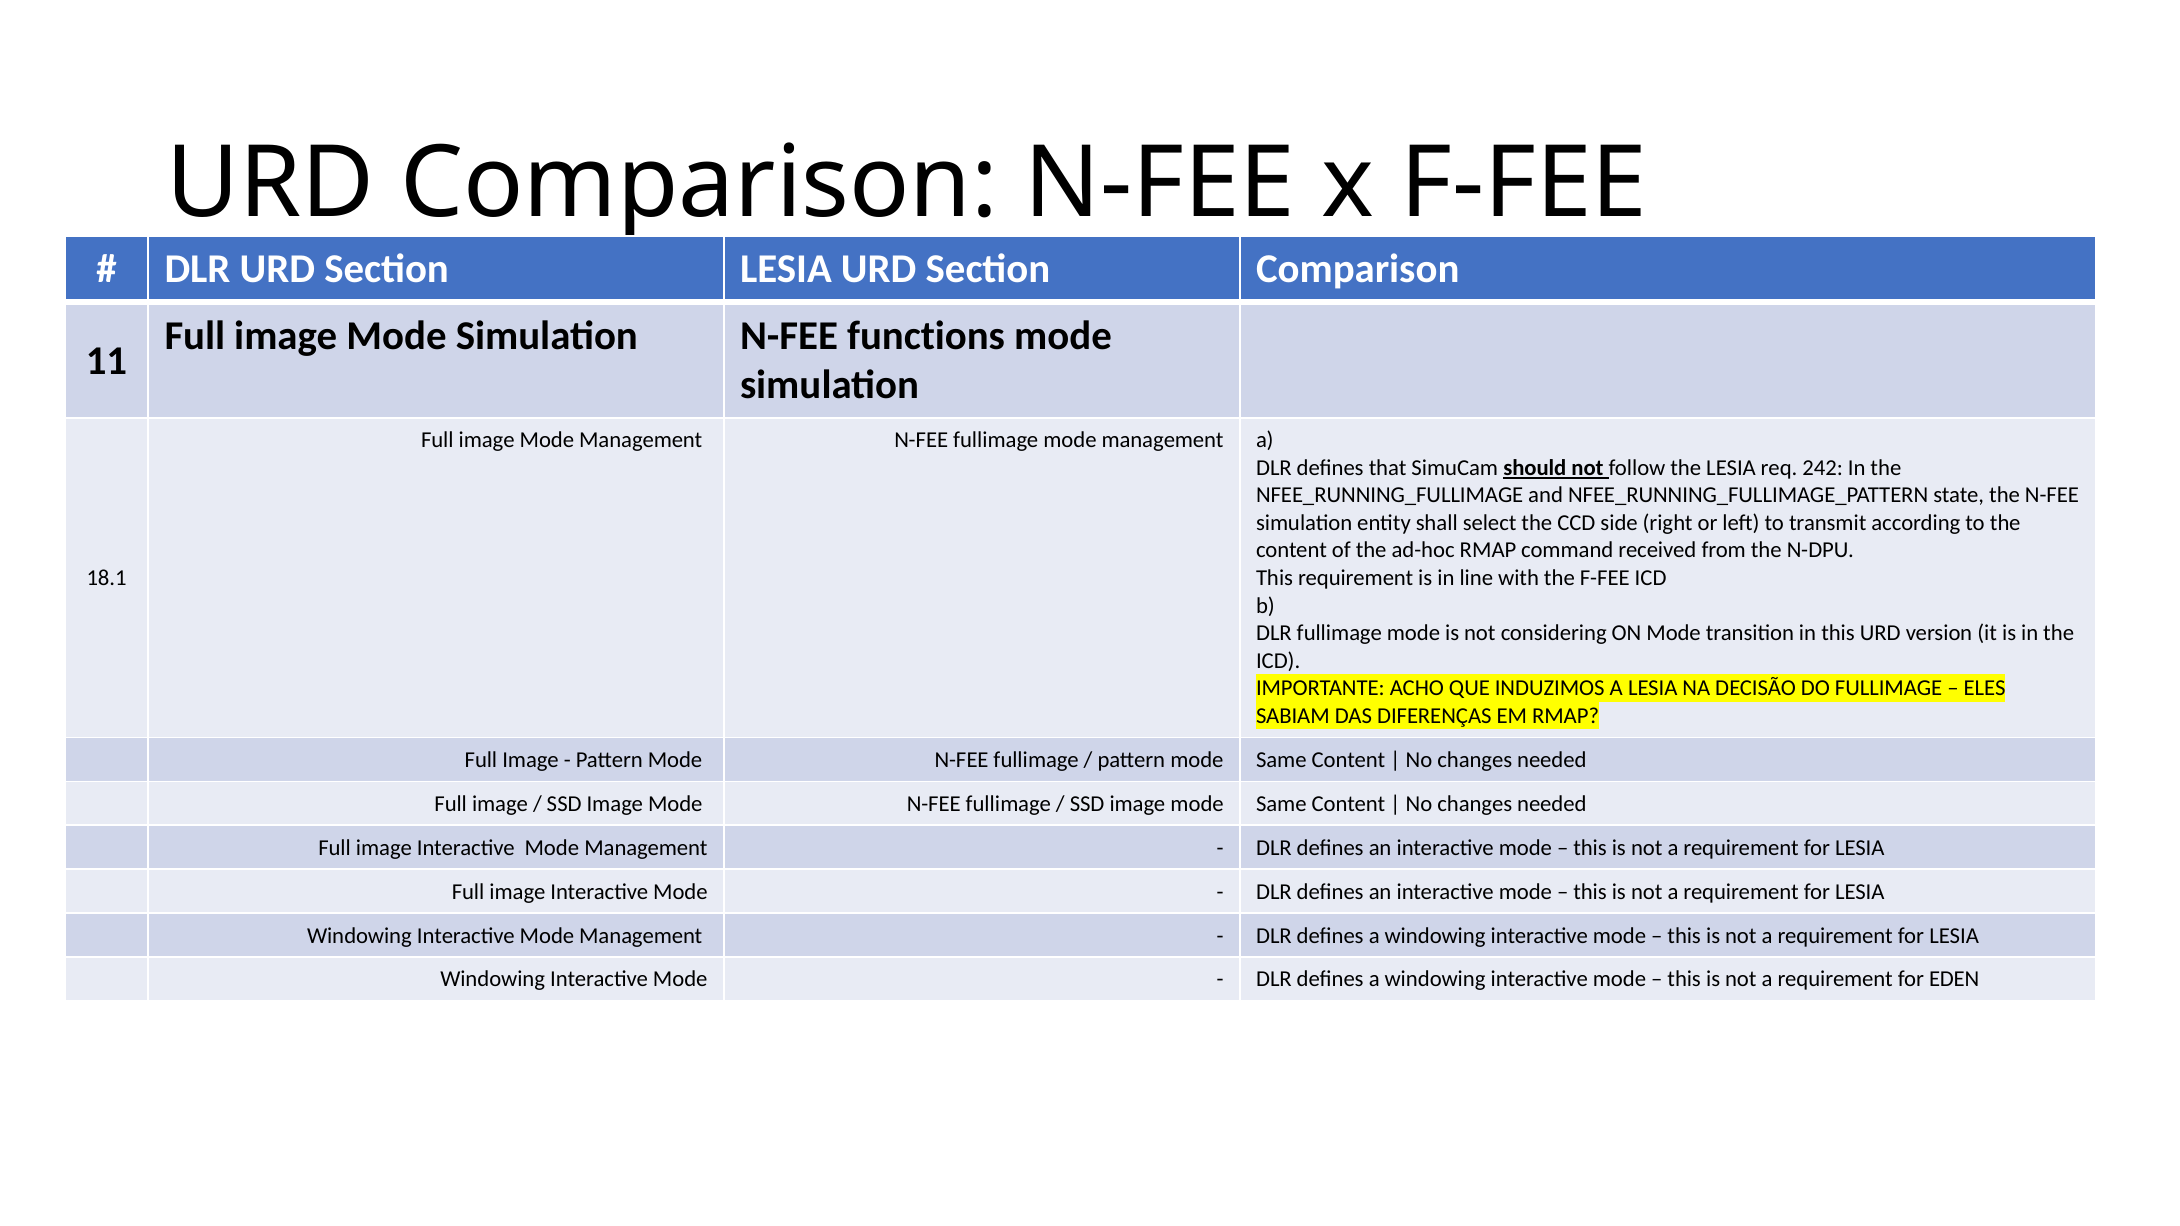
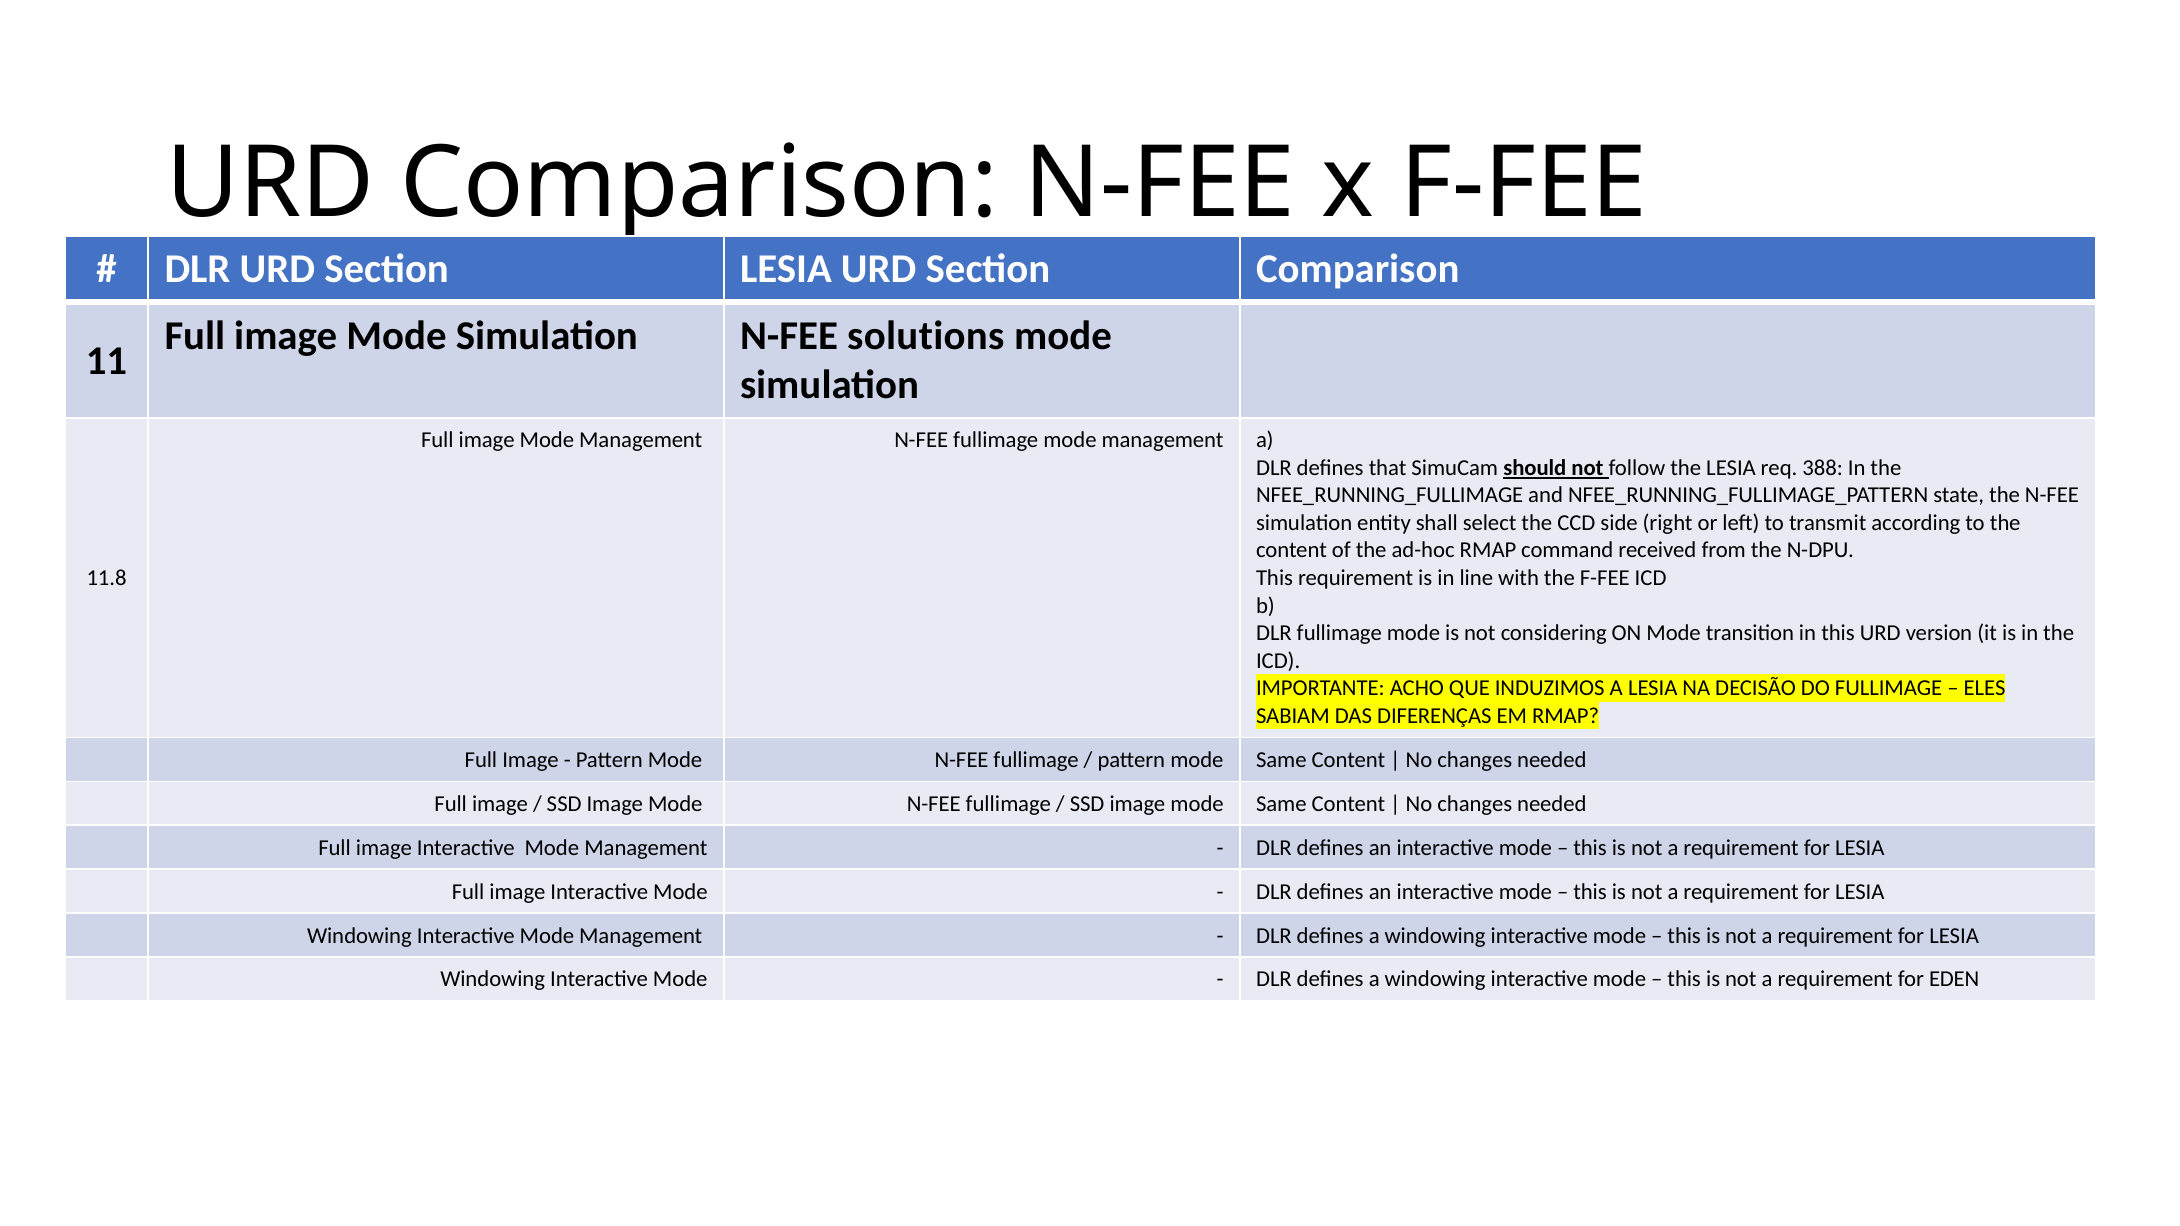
functions: functions -> solutions
242: 242 -> 388
18.1: 18.1 -> 11.8
